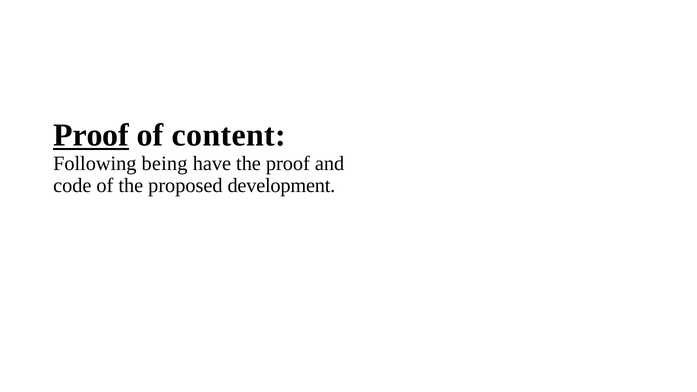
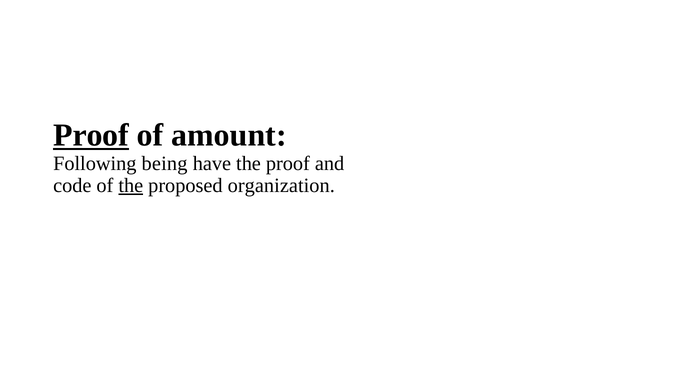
content: content -> amount
the at (131, 186) underline: none -> present
development: development -> organization
